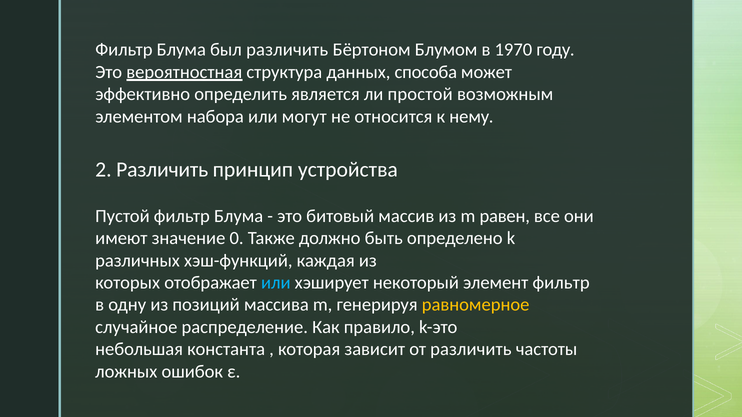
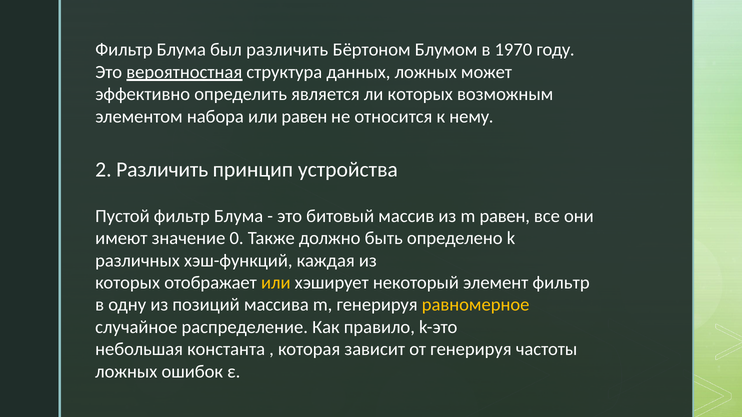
данных способа: способа -> ложных
ли простой: простой -> которых
или могут: могут -> равен
или at (276, 283) colour: light blue -> yellow
от различить: различить -> генерируя
